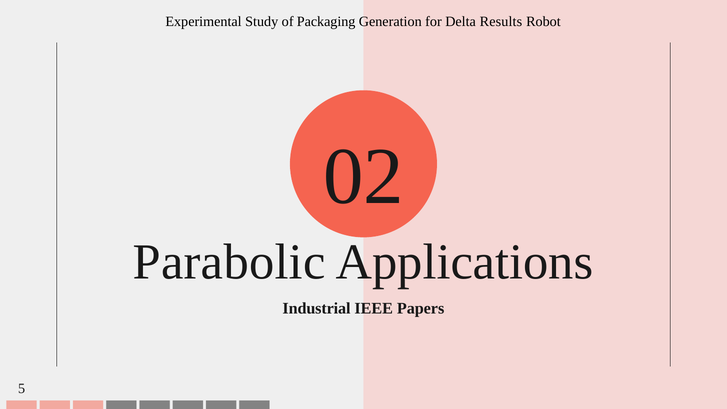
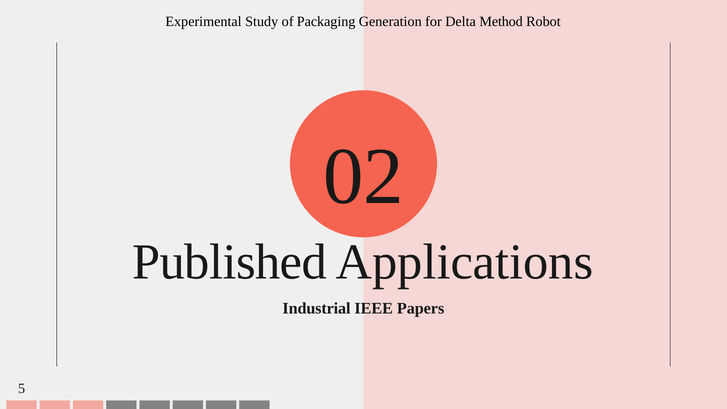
Results: Results -> Method
Parabolic: Parabolic -> Published
